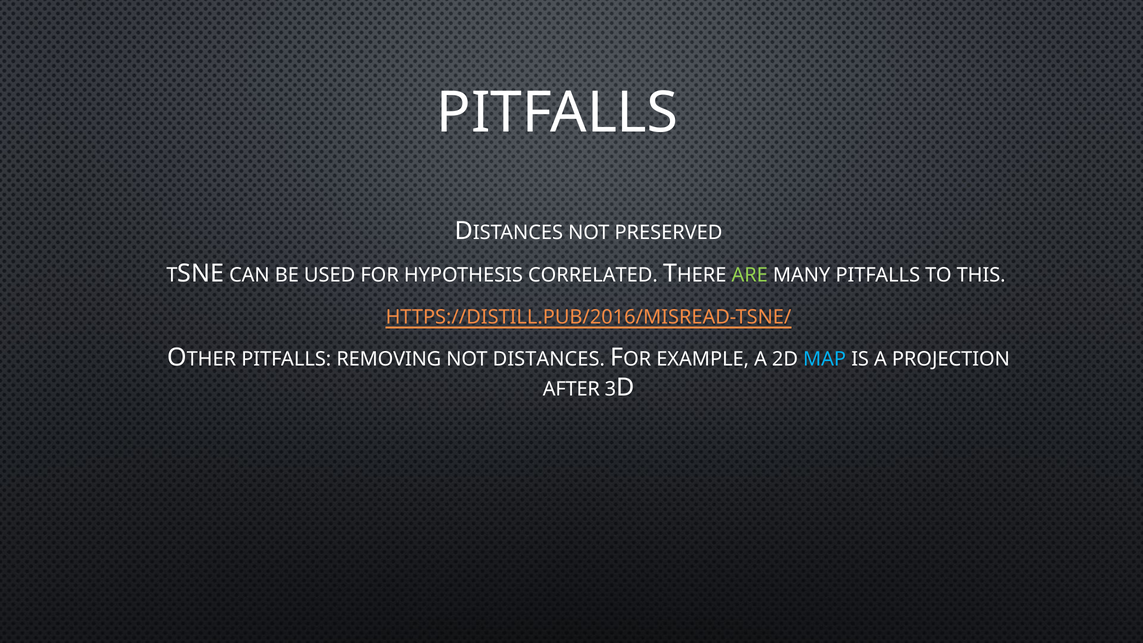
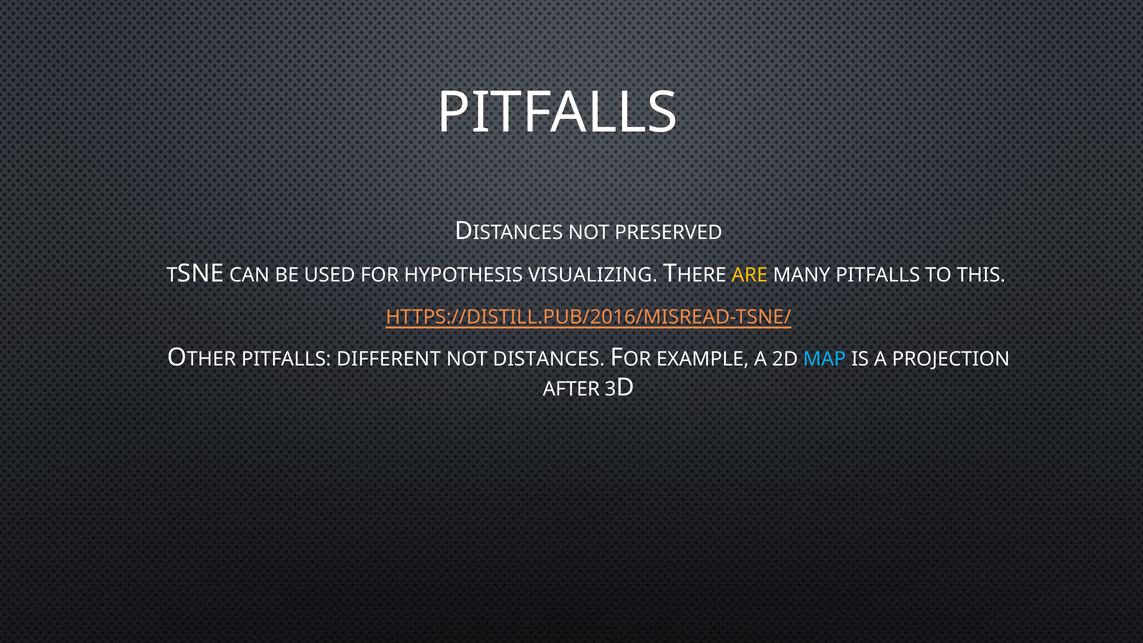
CORRELATED: CORRELATED -> VISUALIZING
ARE colour: light green -> yellow
REMOVING: REMOVING -> DIFFERENT
